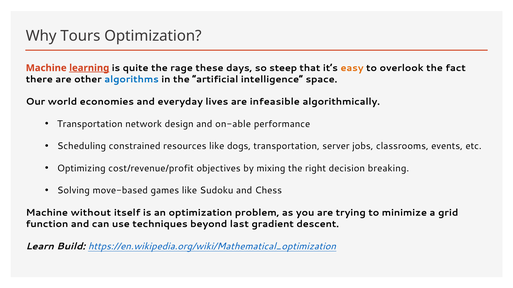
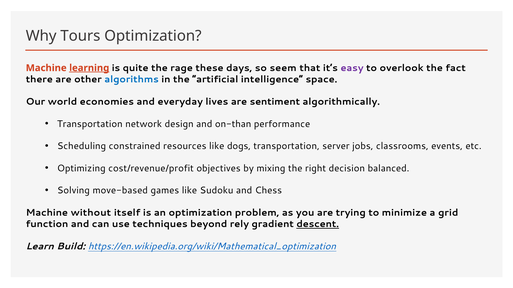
steep: steep -> seem
easy colour: orange -> purple
infeasible: infeasible -> sentiment
on-able: on-able -> on-than
breaking: breaking -> balanced
last: last -> rely
descent underline: none -> present
